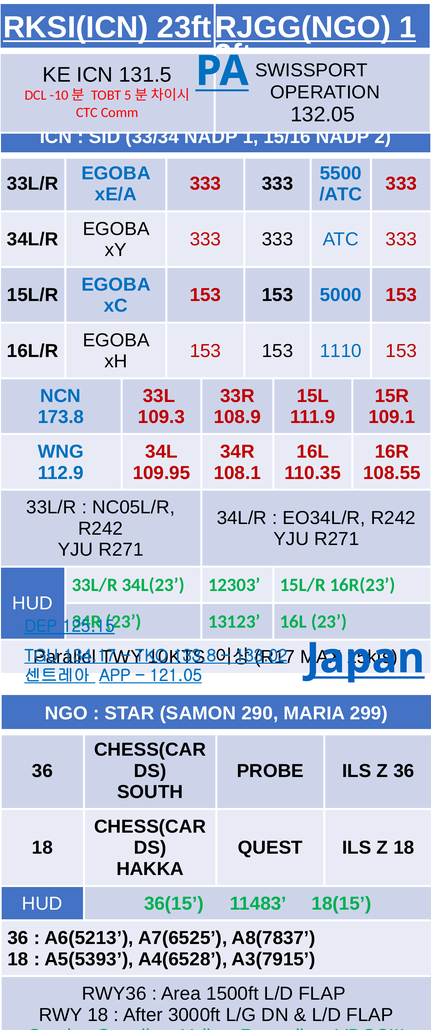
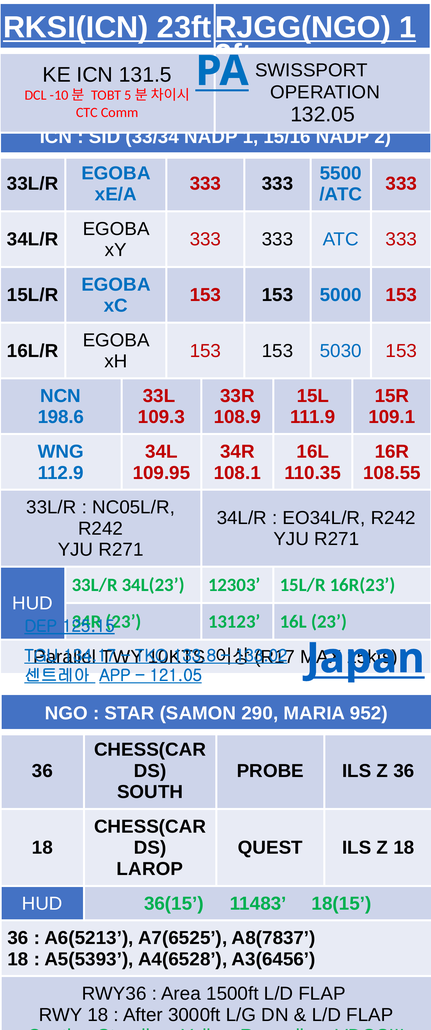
1110: 1110 -> 5030
173.8: 173.8 -> 198.6
299: 299 -> 952
HAKKA: HAKKA -> LAROP
A3(7915: A3(7915 -> A3(6456
